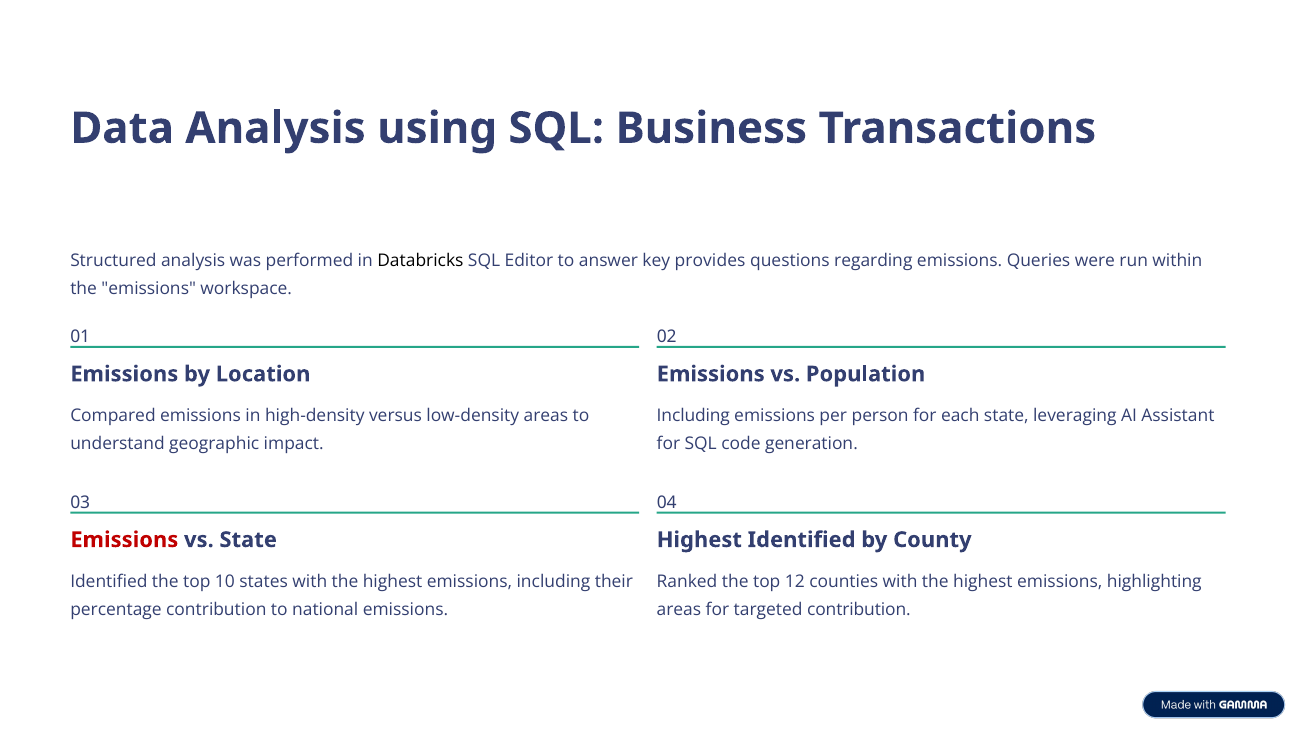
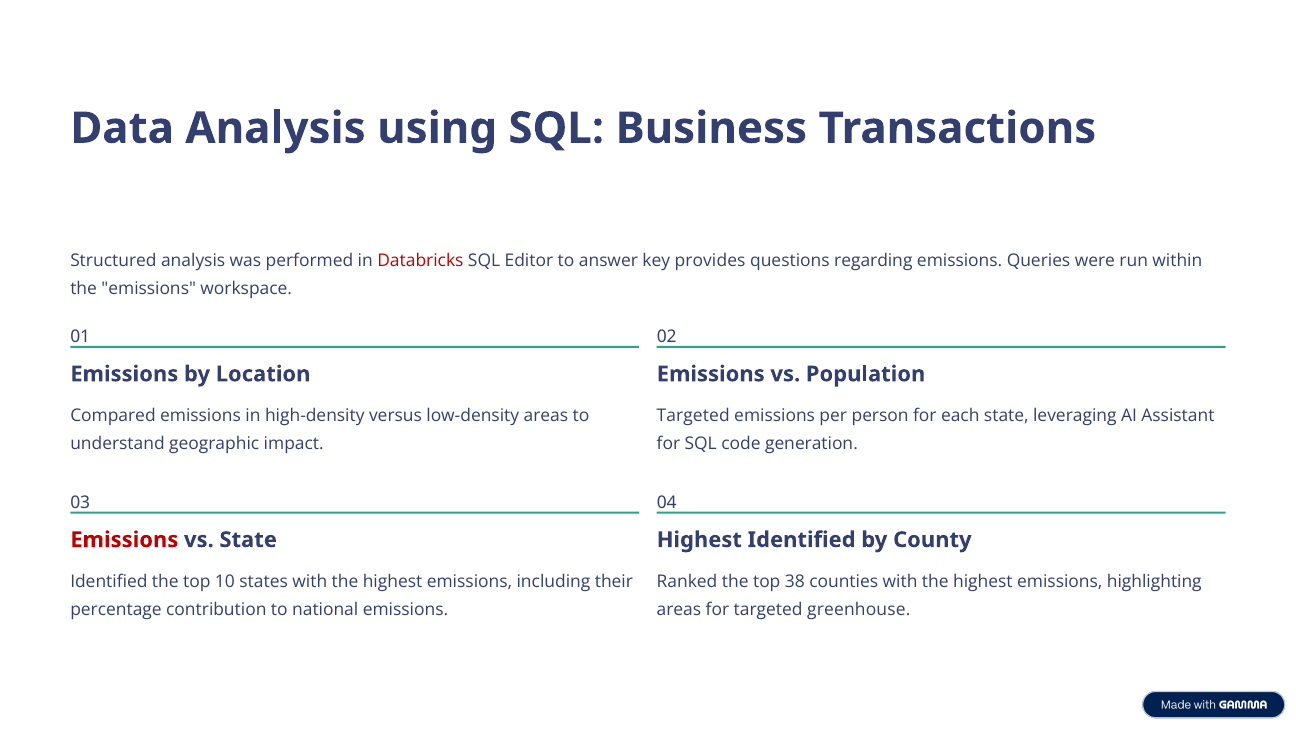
Databricks colour: black -> red
Including at (693, 416): Including -> Targeted
12: 12 -> 38
targeted contribution: contribution -> greenhouse
